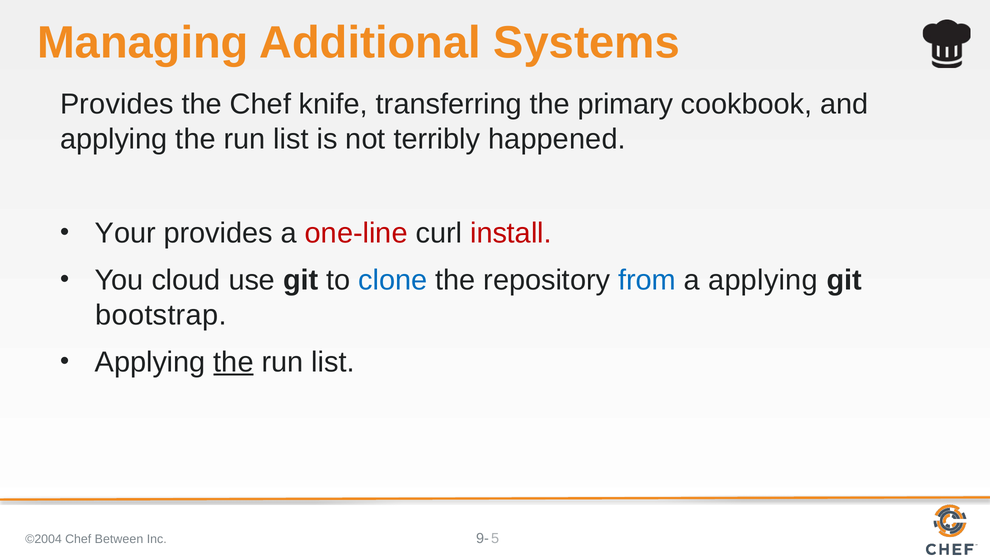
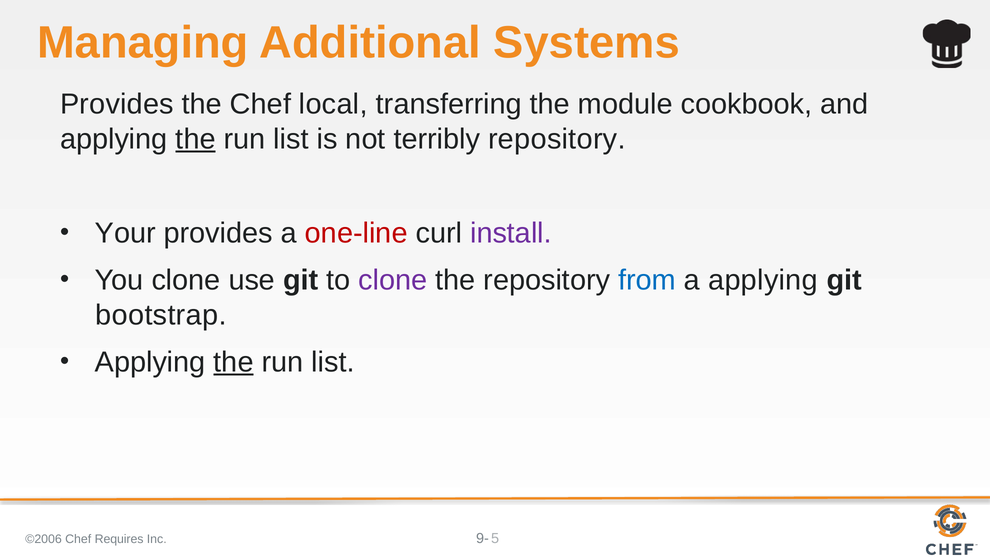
knife: knife -> local
primary: primary -> module
the at (196, 139) underline: none -> present
terribly happened: happened -> repository
install colour: red -> purple
You cloud: cloud -> clone
clone at (393, 280) colour: blue -> purple
©2004: ©2004 -> ©2006
Between: Between -> Requires
